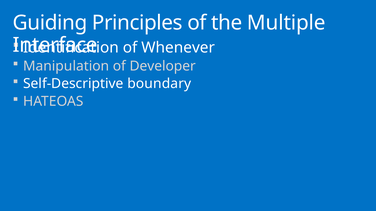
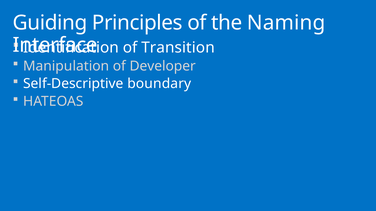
Multiple: Multiple -> Naming
Whenever: Whenever -> Transition
